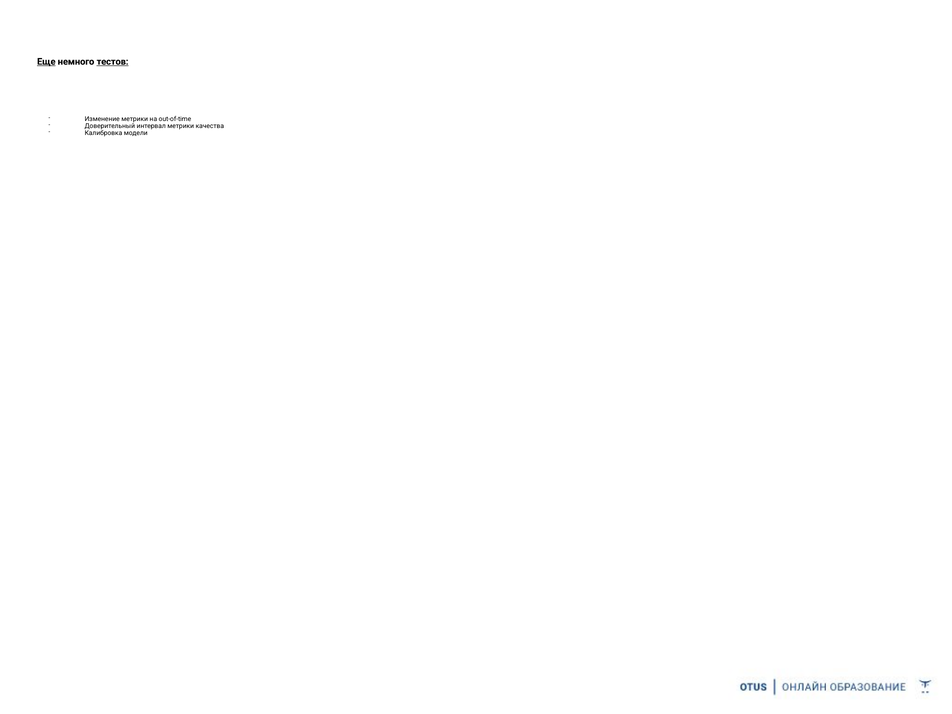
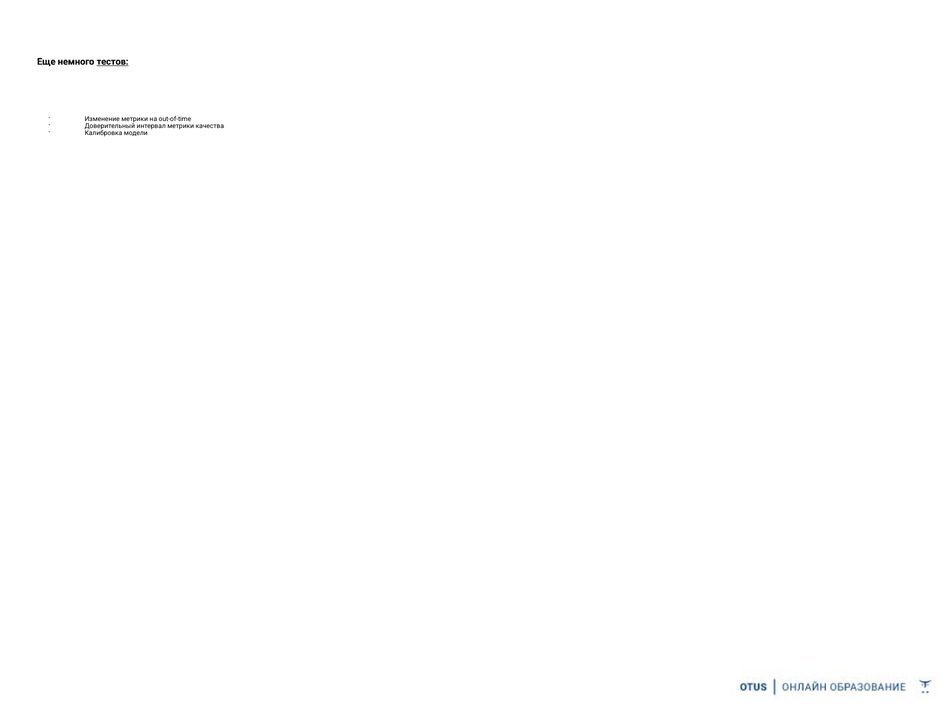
Еще underline: present -> none
